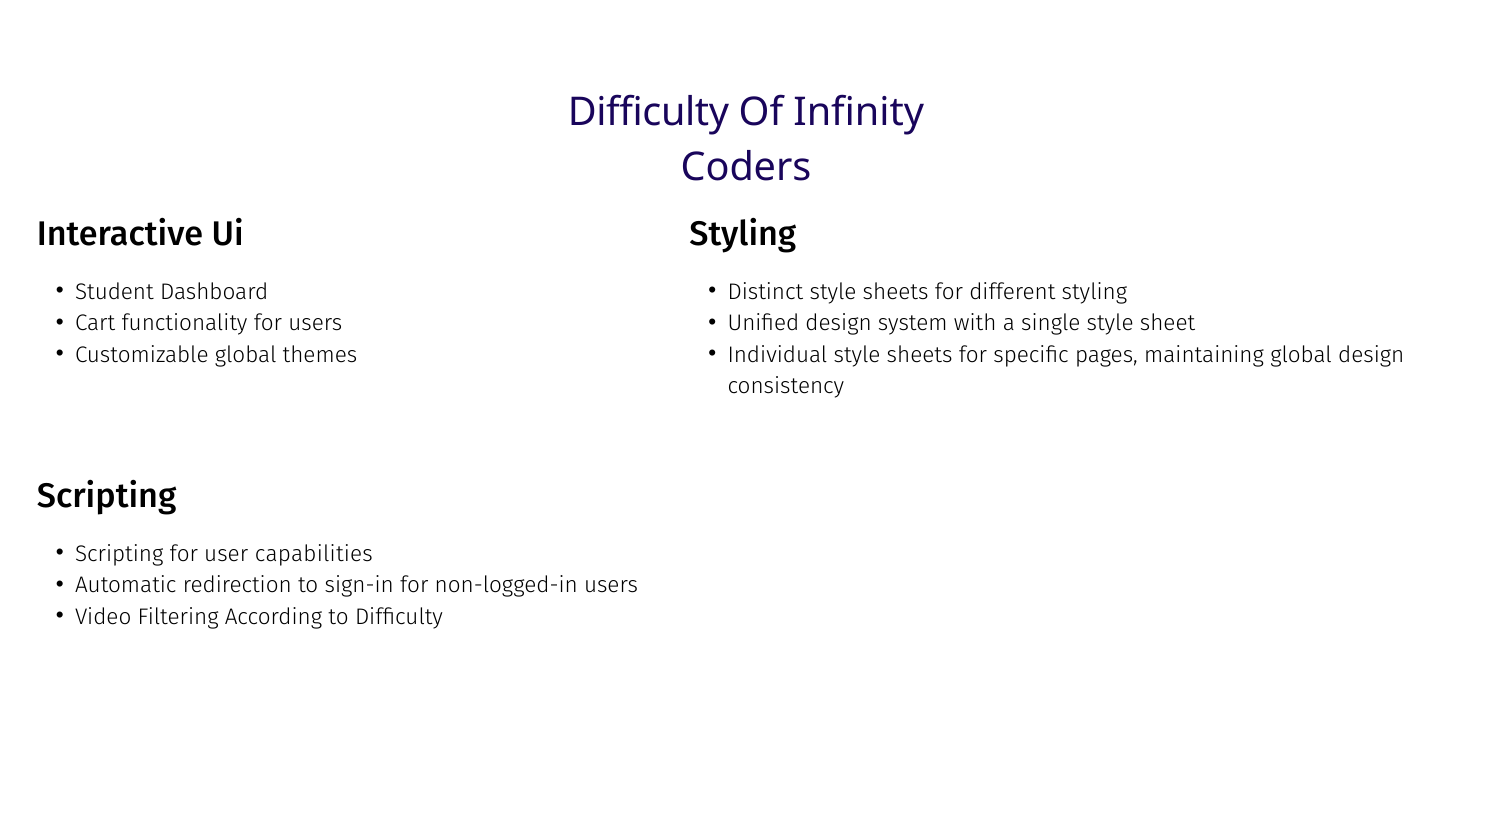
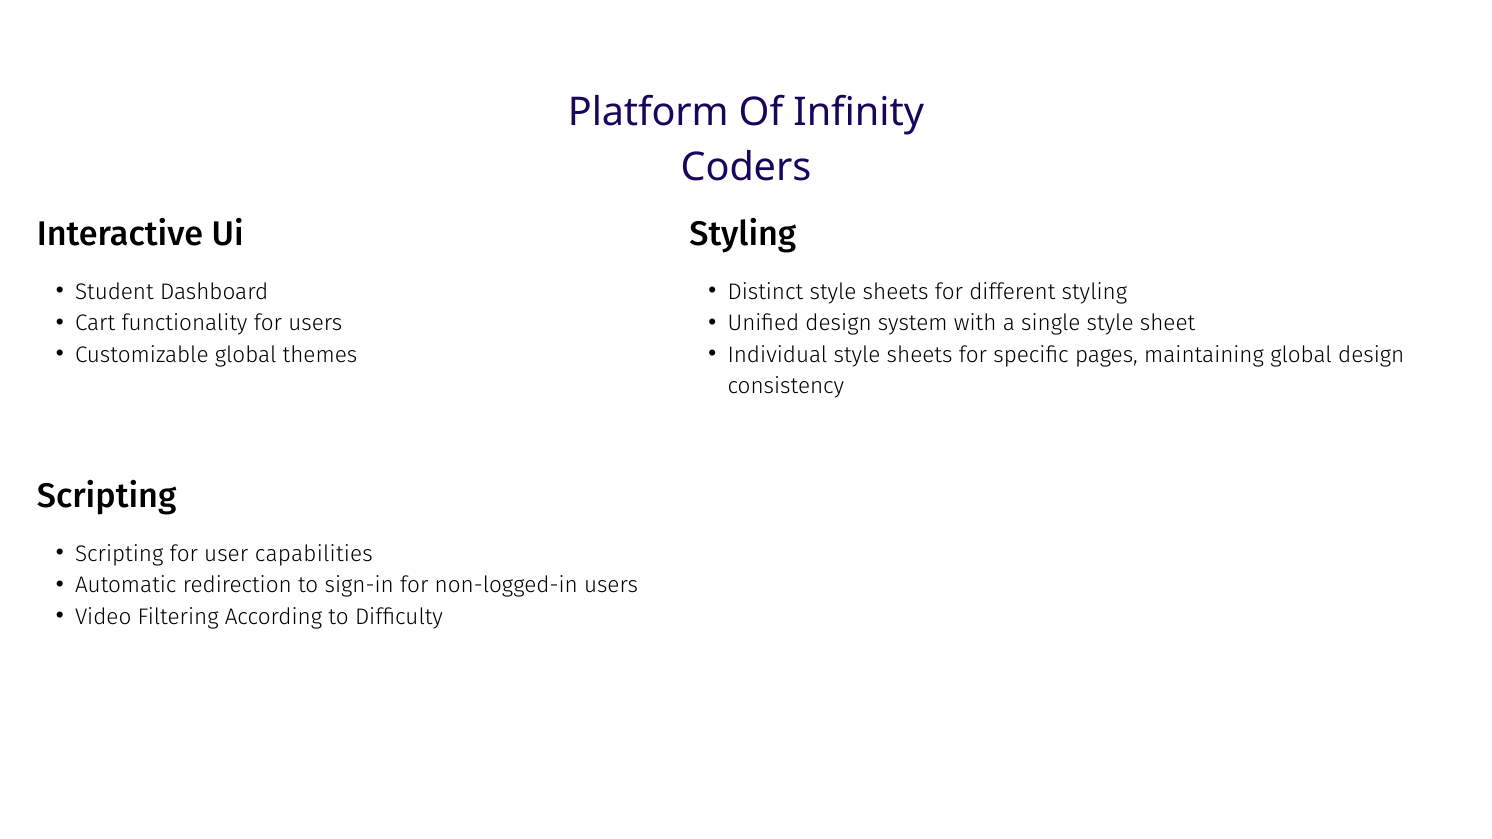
Difficulty at (648, 112): Difficulty -> Platform
